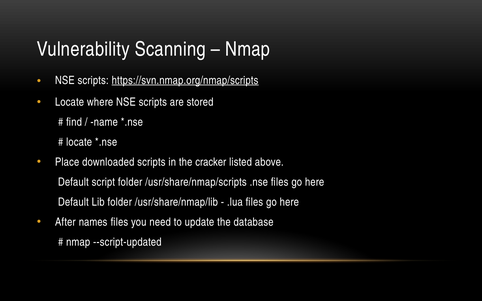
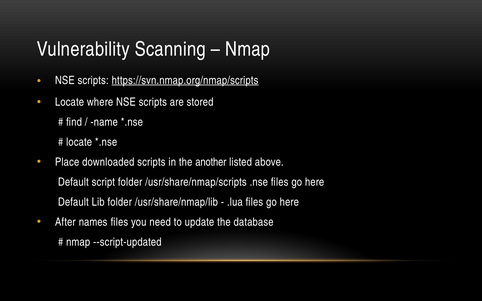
cracker: cracker -> another
